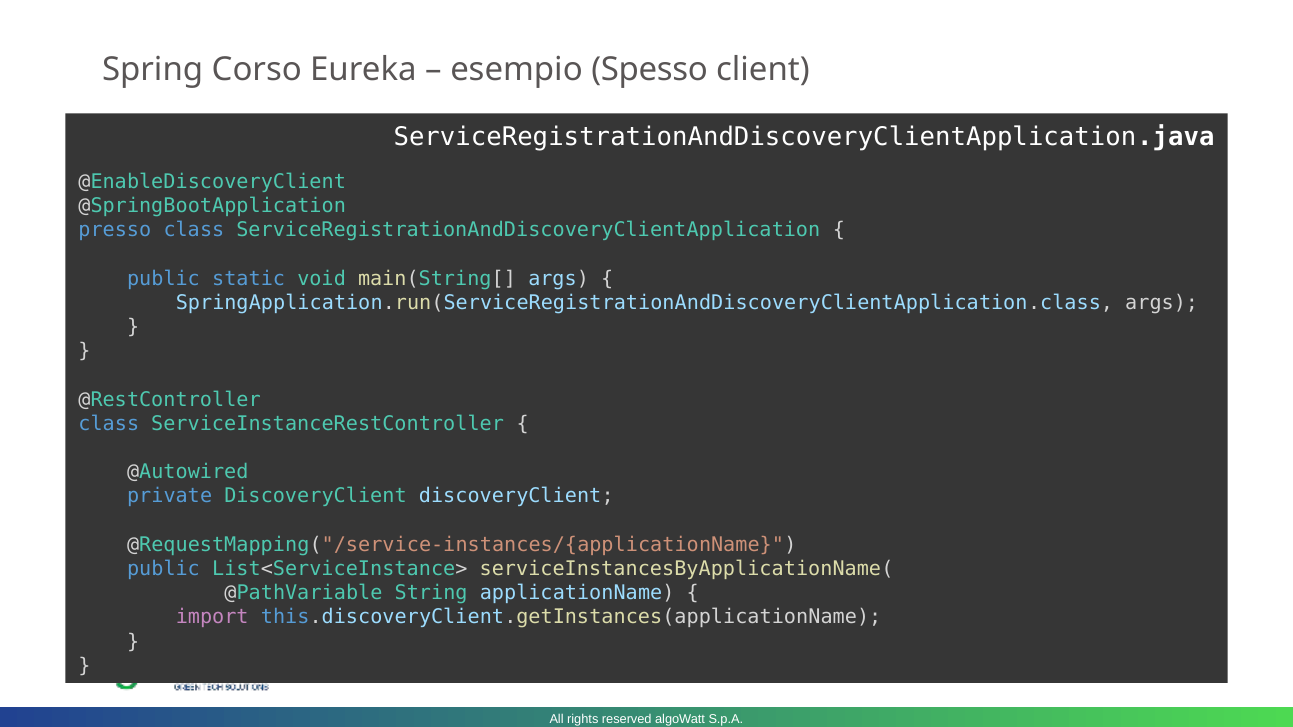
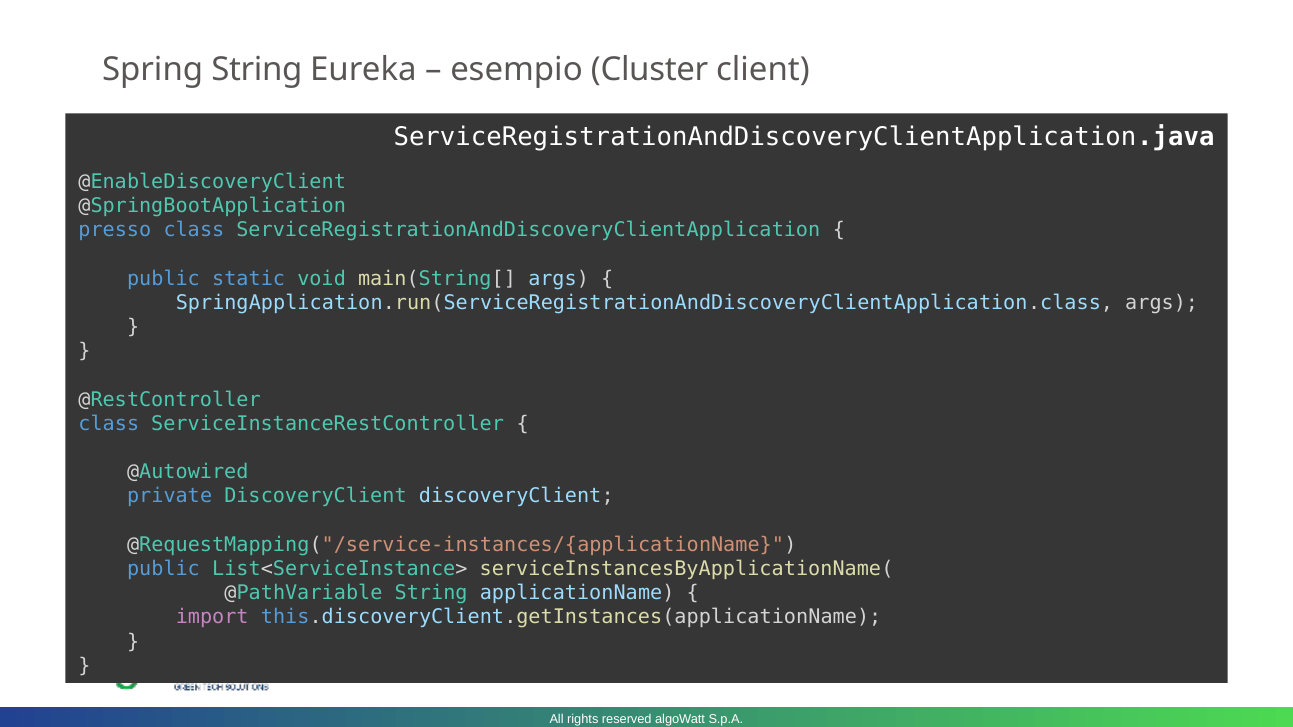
Spring Corso: Corso -> String
Spesso: Spesso -> Cluster
